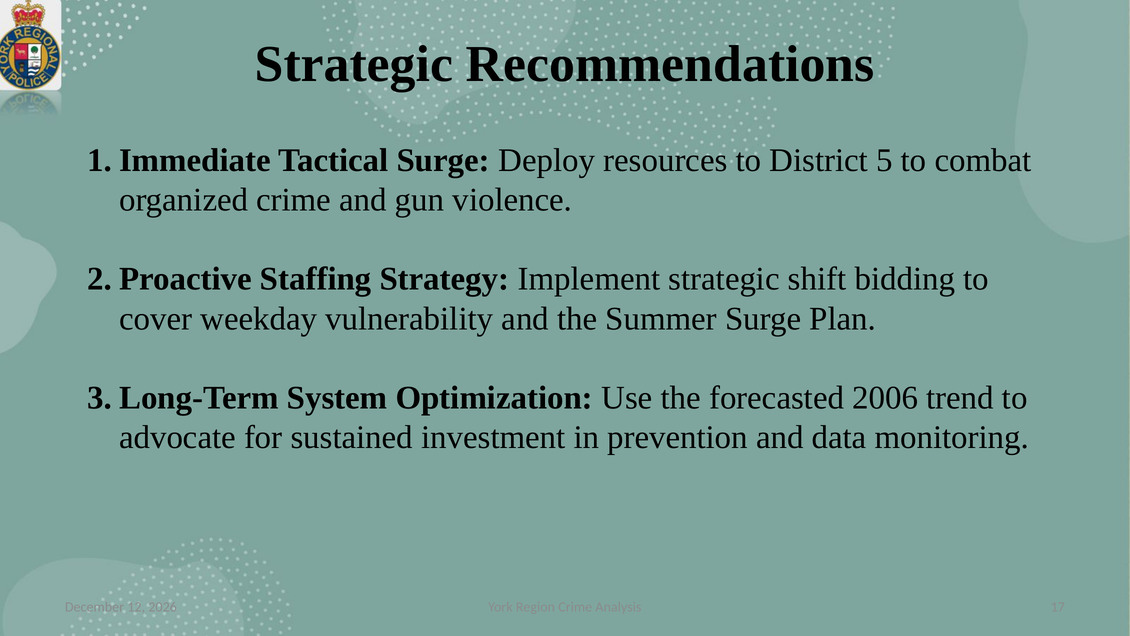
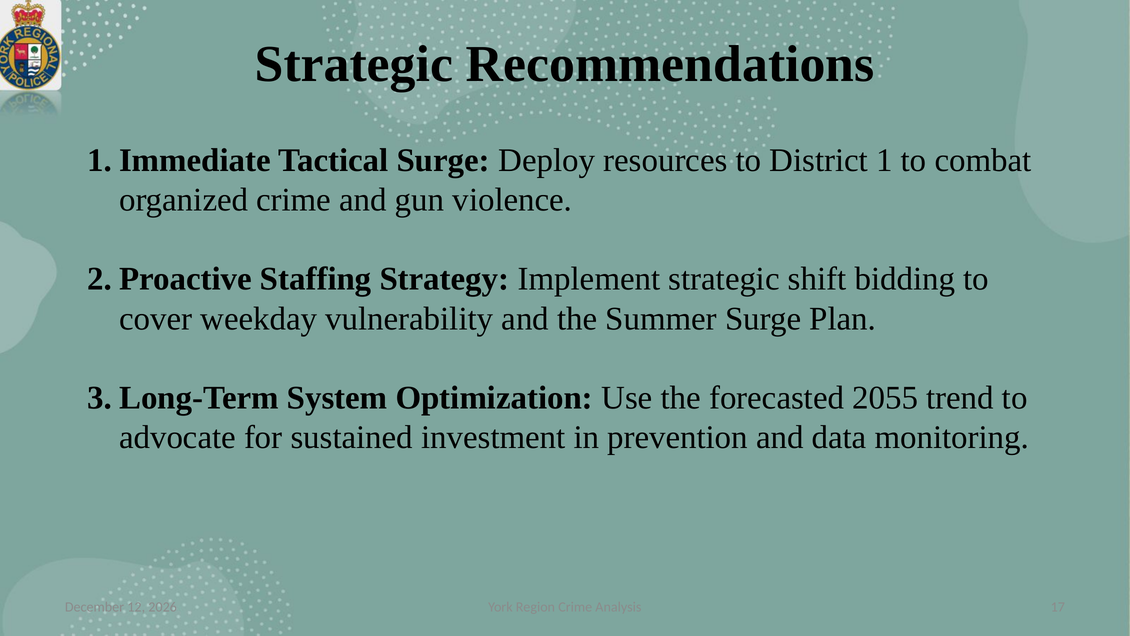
5: 5 -> 1
2006: 2006 -> 2055
